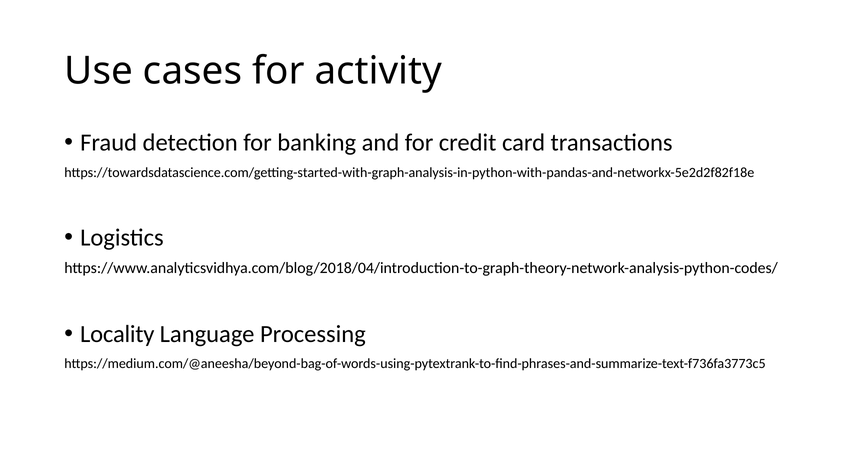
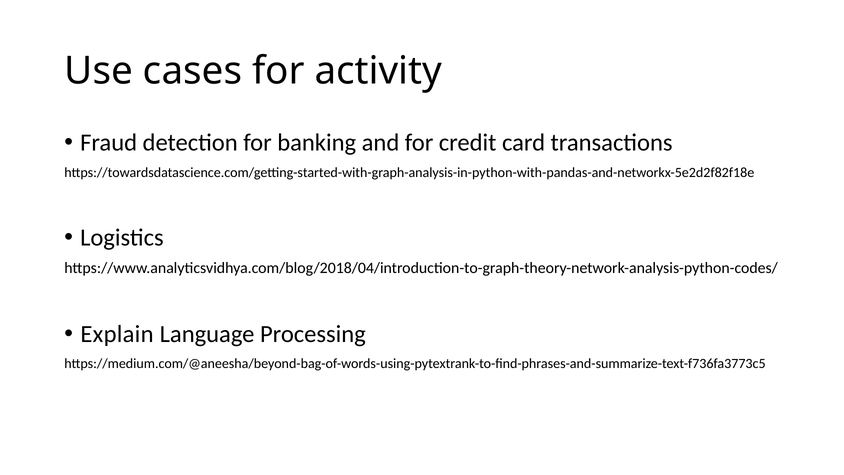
Locality: Locality -> Explain
